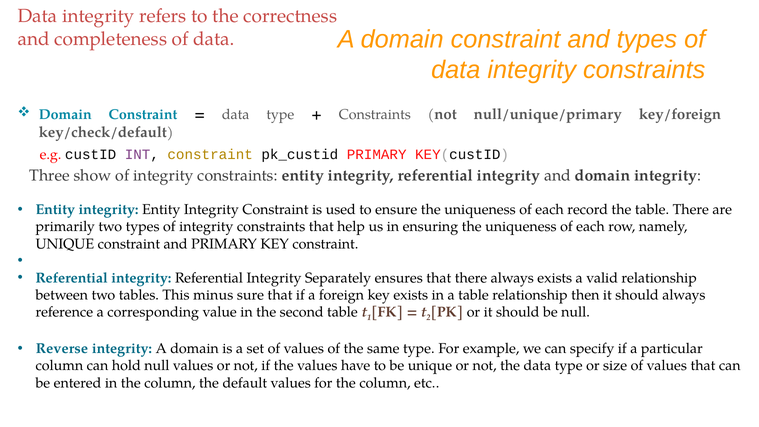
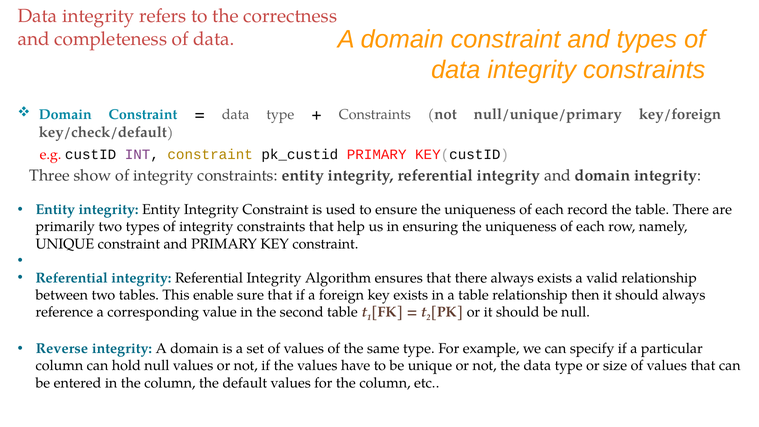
Separately: Separately -> Algorithm
minus: minus -> enable
